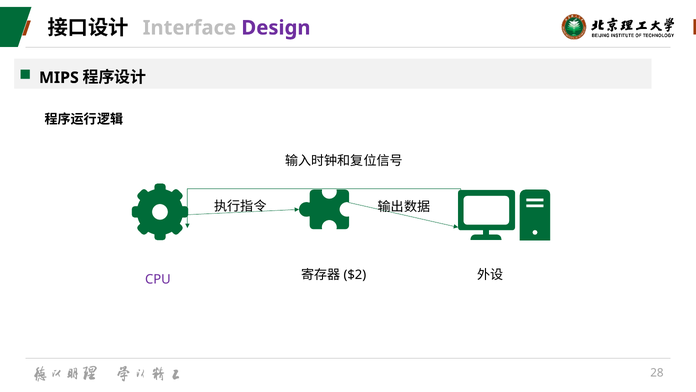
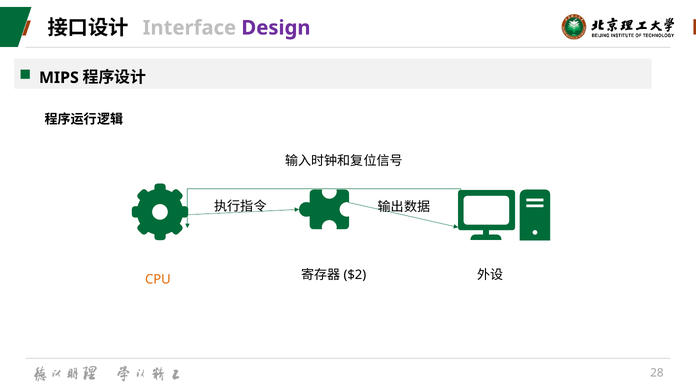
CPU colour: purple -> orange
